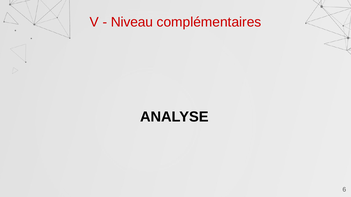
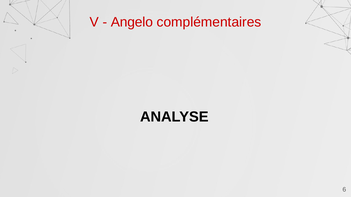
Niveau: Niveau -> Angelo
